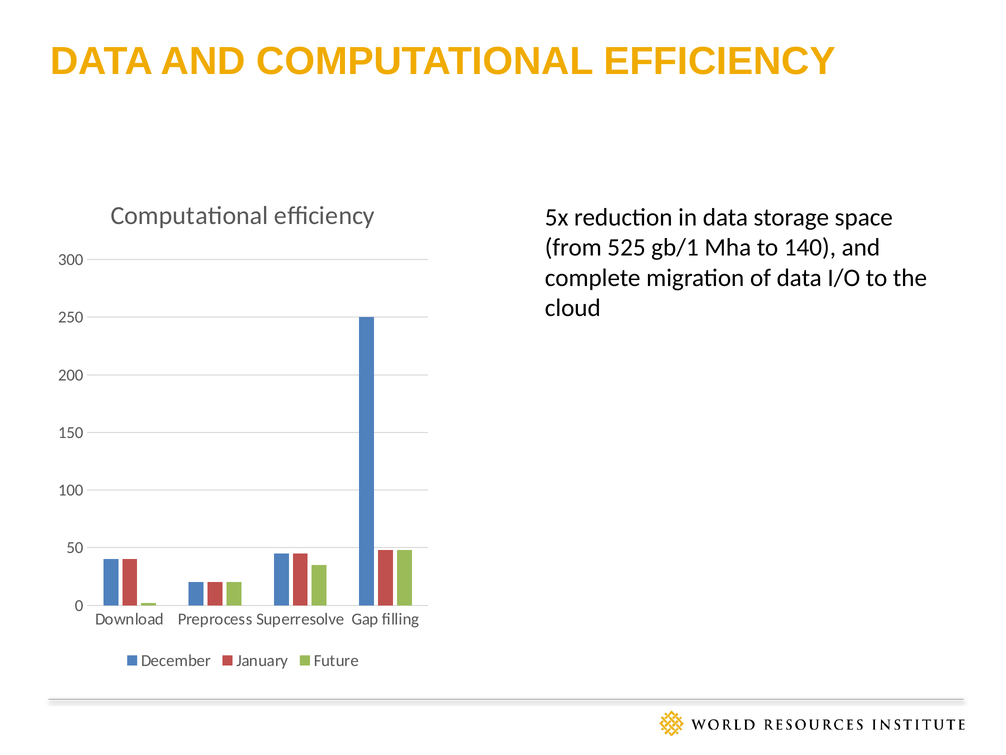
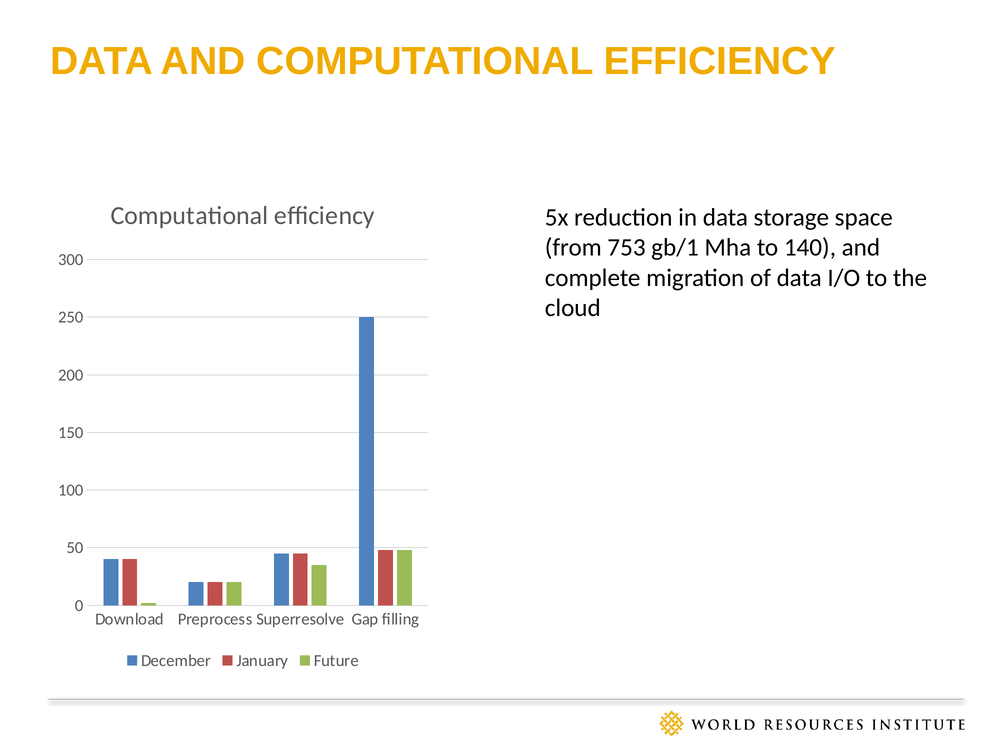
525: 525 -> 753
